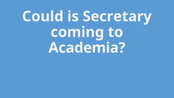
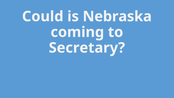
Secretary: Secretary -> Nebraska
Academia: Academia -> Secretary
